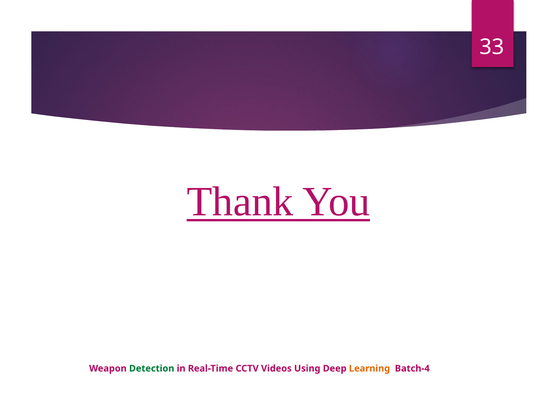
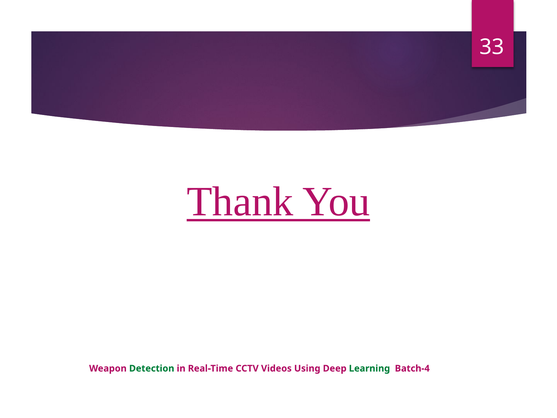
Learning colour: orange -> green
